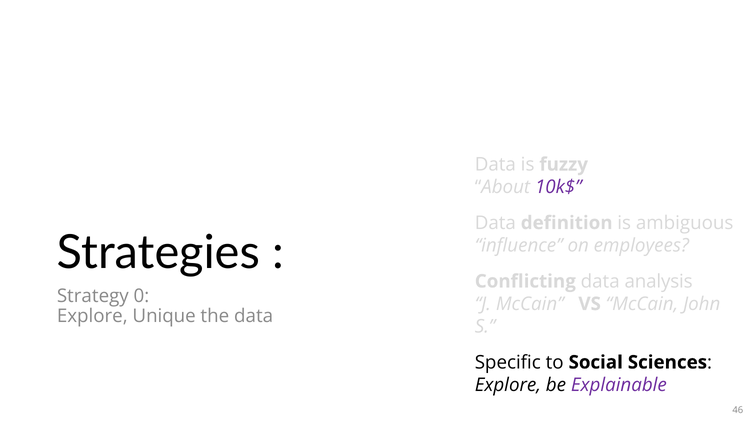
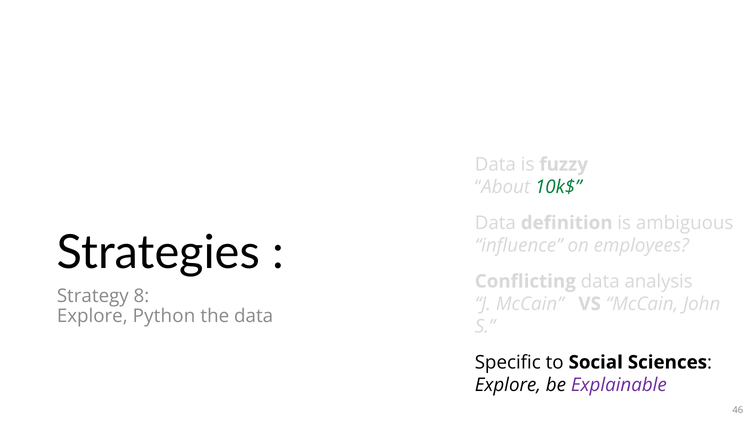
10k$ colour: purple -> green
0: 0 -> 8
Unique: Unique -> Python
